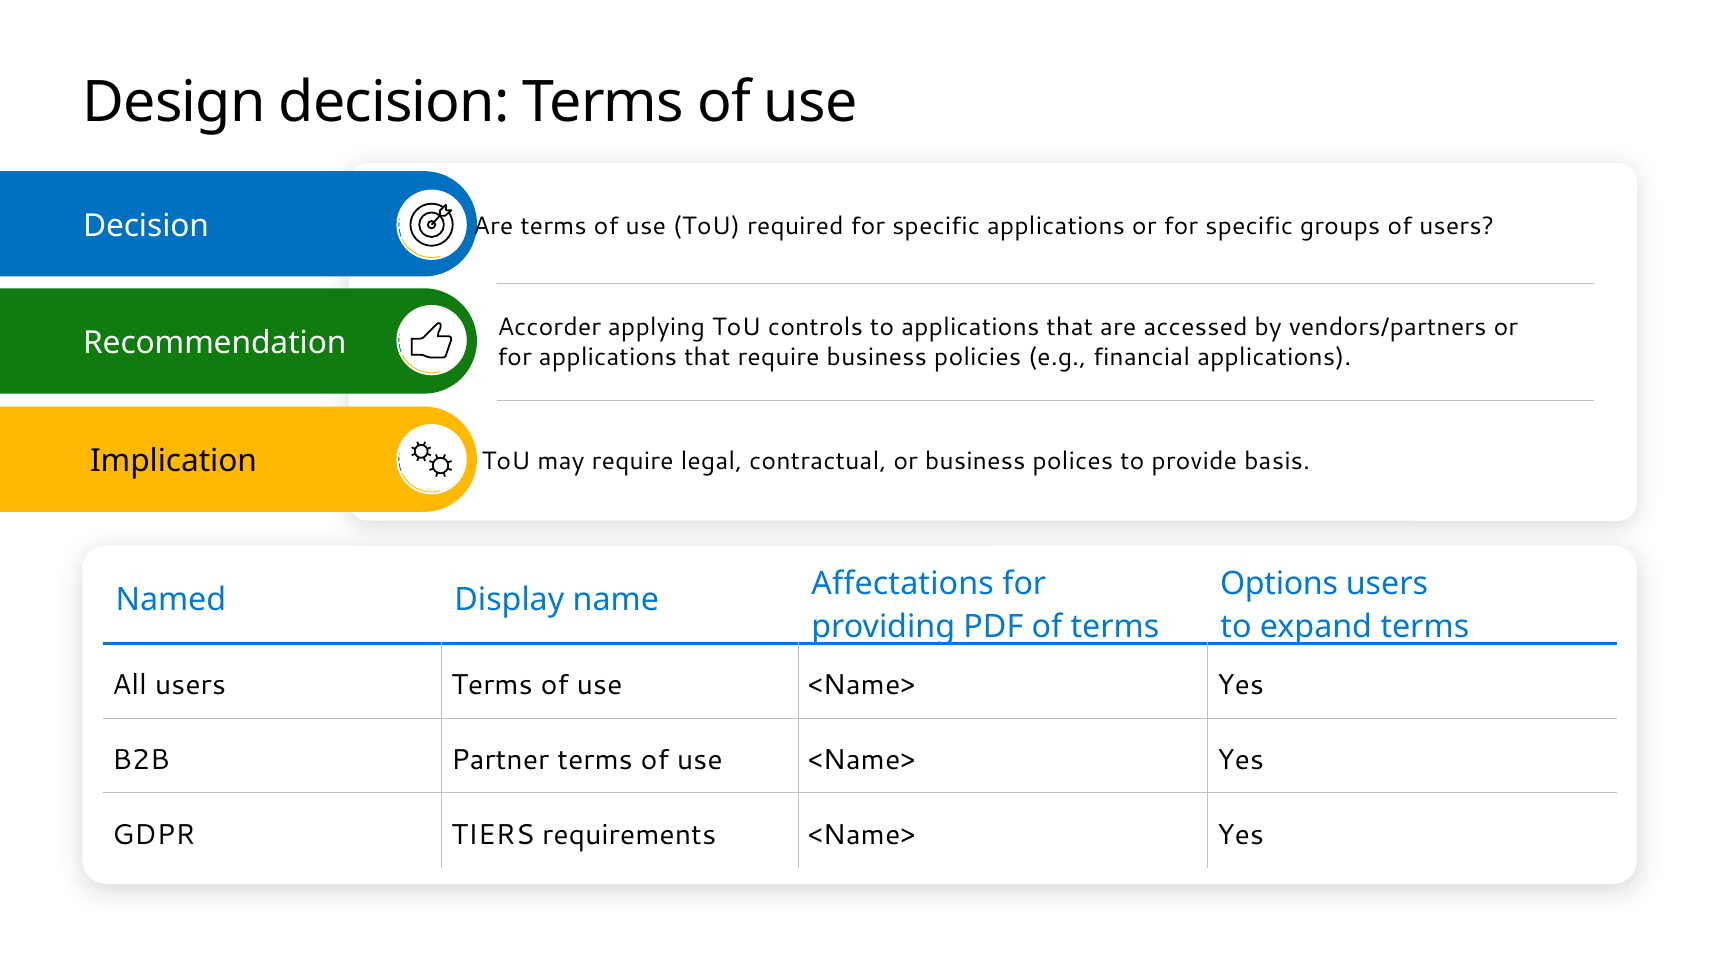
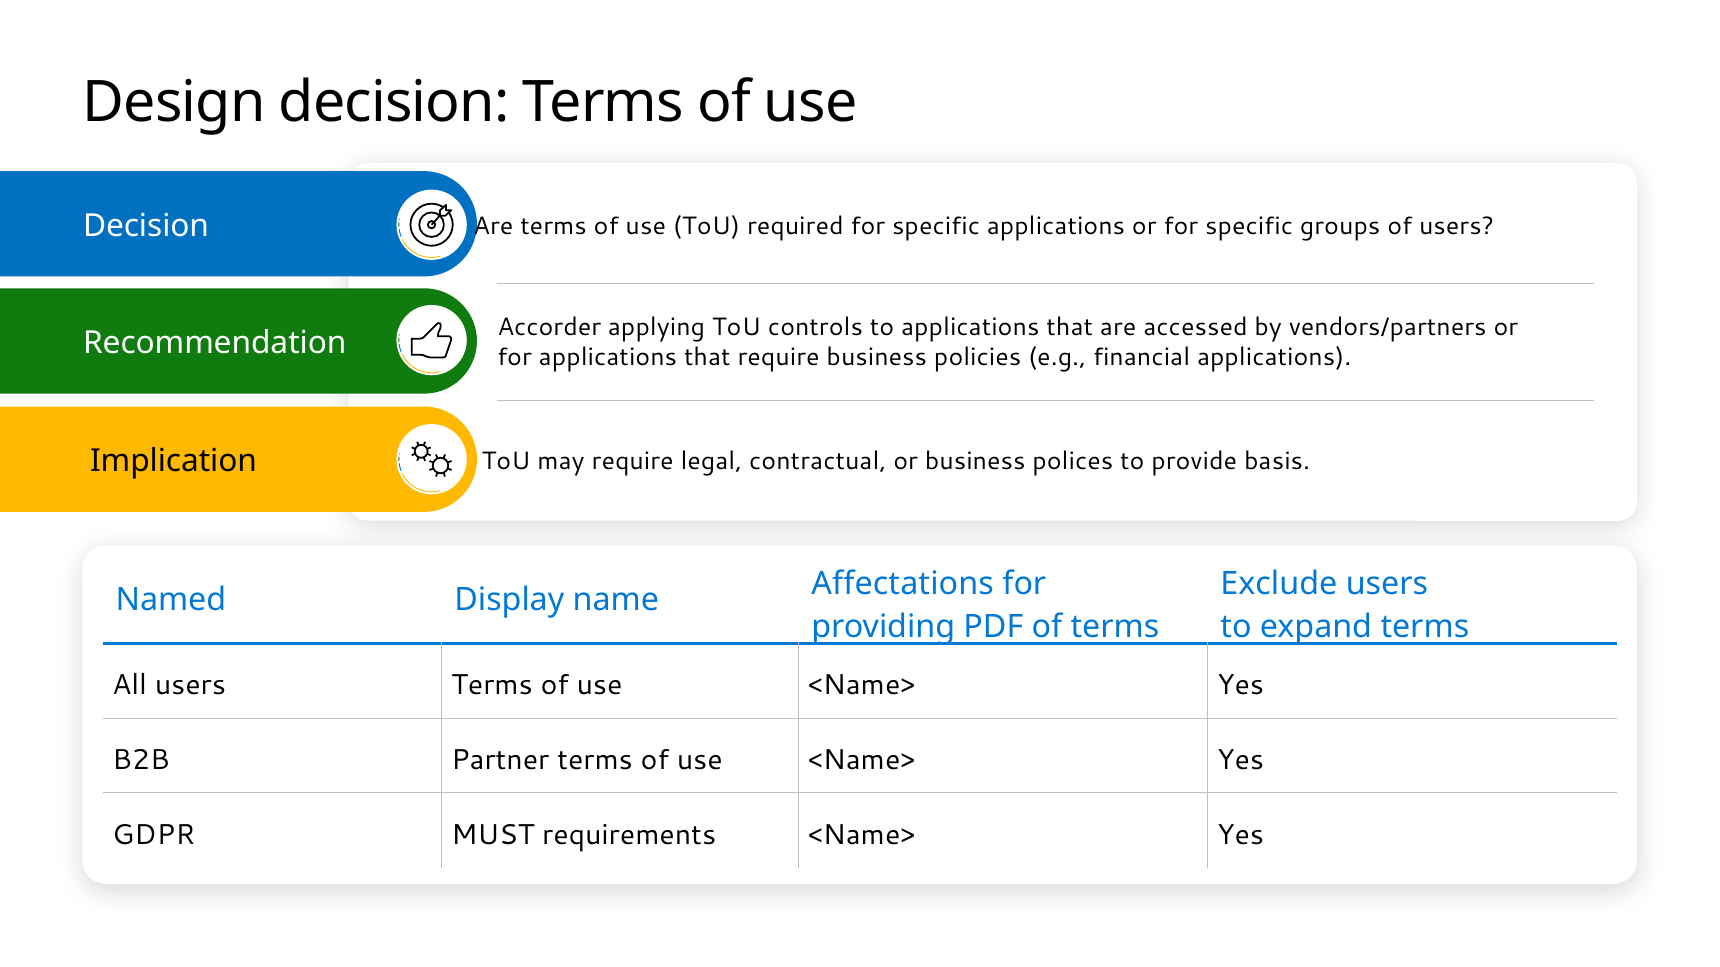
Options: Options -> Exclude
TIERS: TIERS -> MUST
